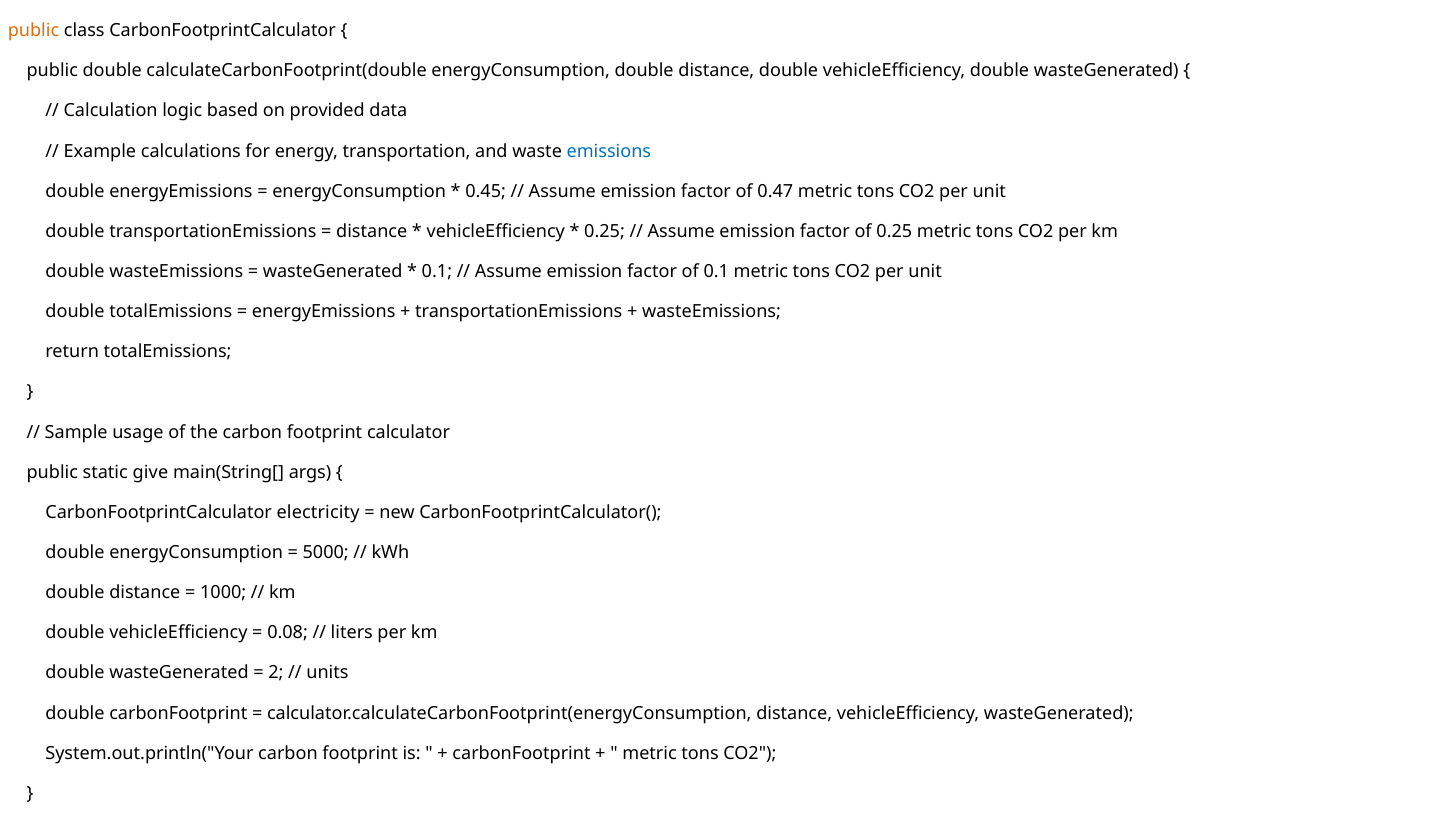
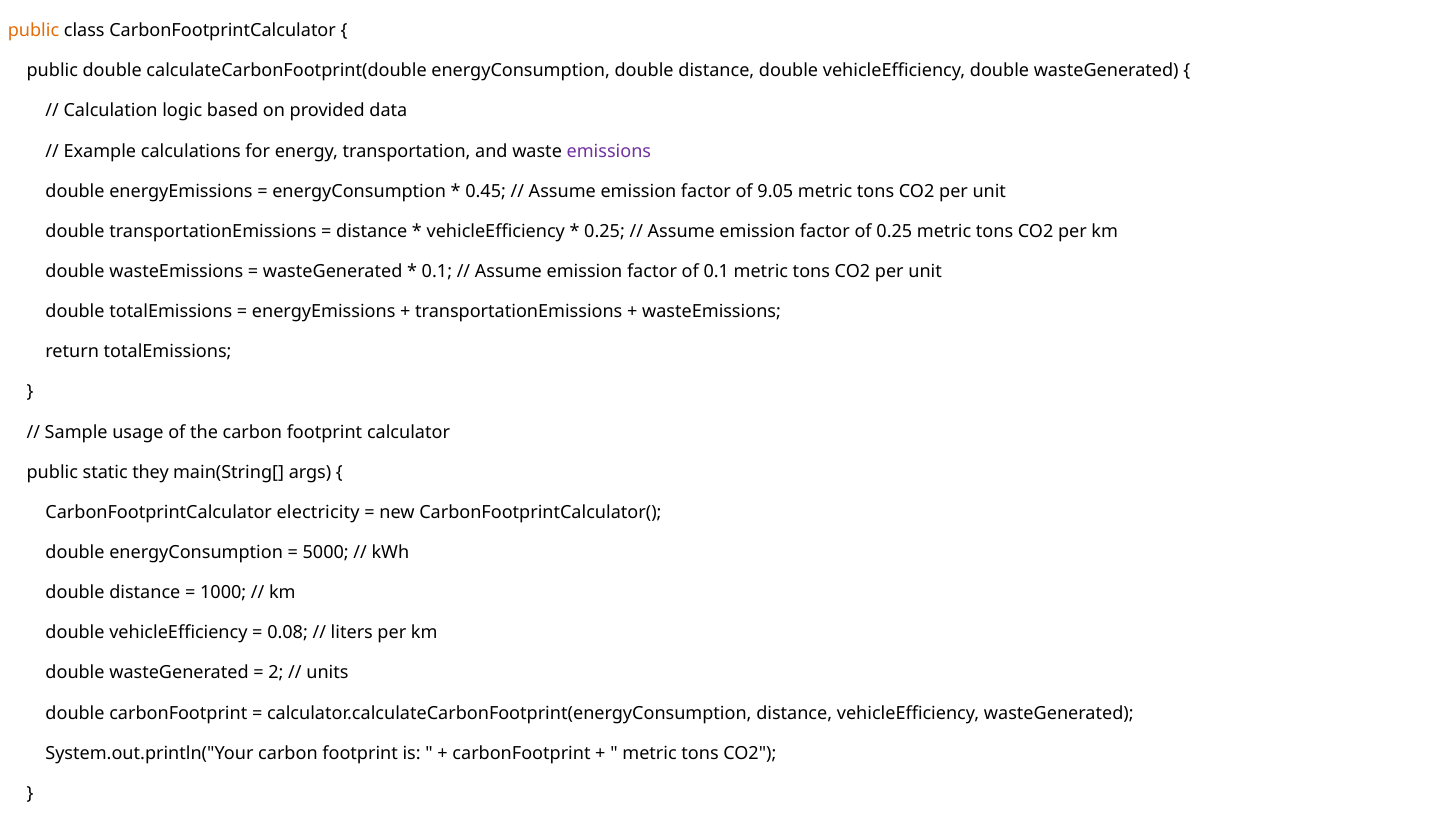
emissions colour: blue -> purple
0.47: 0.47 -> 9.05
give: give -> they
